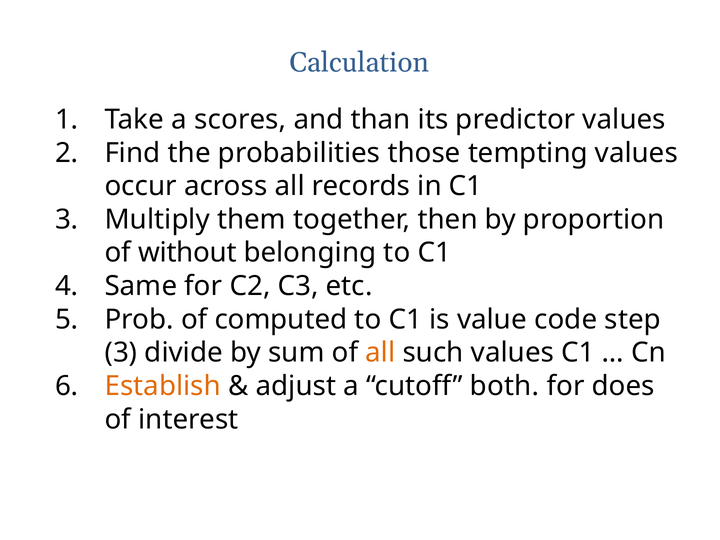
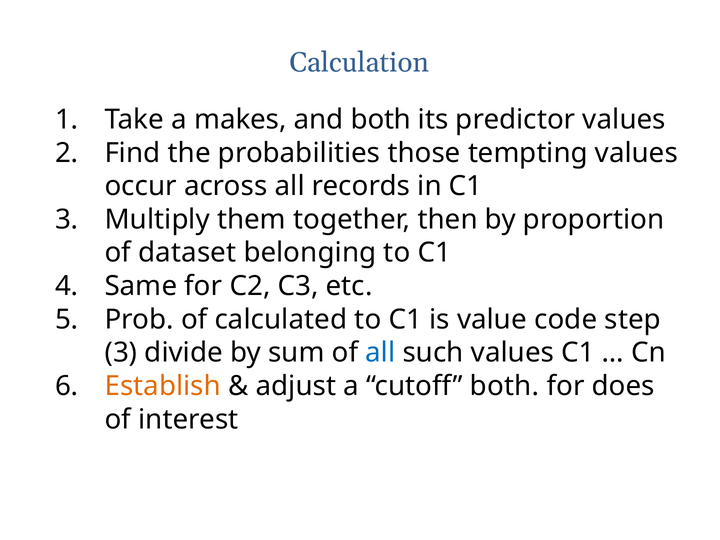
scores: scores -> makes
and than: than -> both
without: without -> dataset
computed: computed -> calculated
all at (380, 353) colour: orange -> blue
